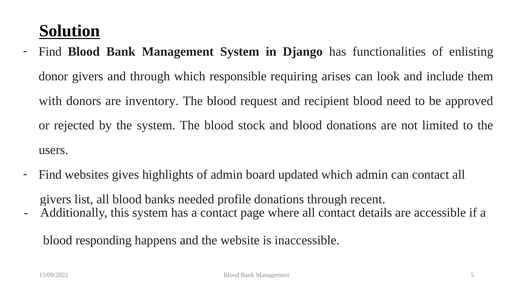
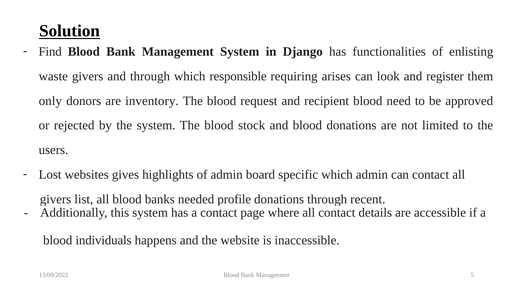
donor: donor -> waste
include: include -> register
with: with -> only
Find at (50, 175): Find -> Lost
updated: updated -> specific
responding: responding -> individuals
